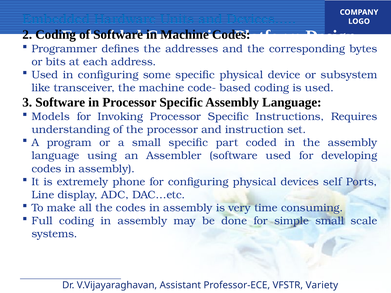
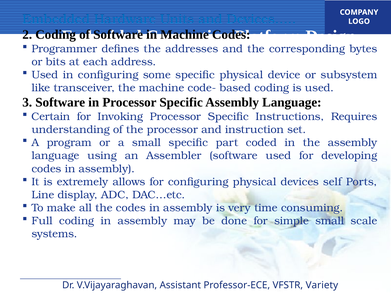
Models: Models -> Certain
phone: phone -> allows
